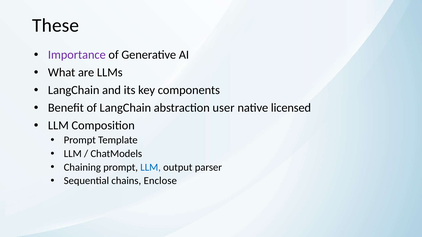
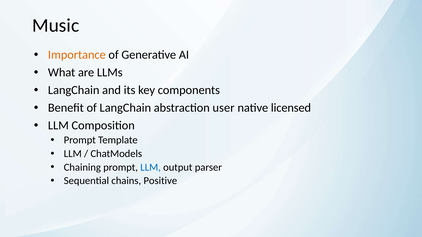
These: These -> Music
Importance colour: purple -> orange
Enclose: Enclose -> Positive
